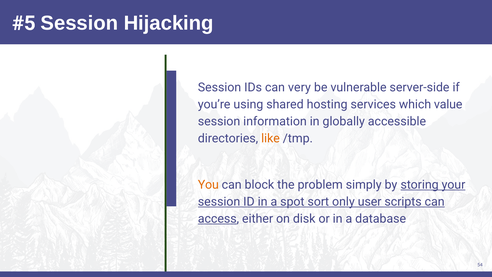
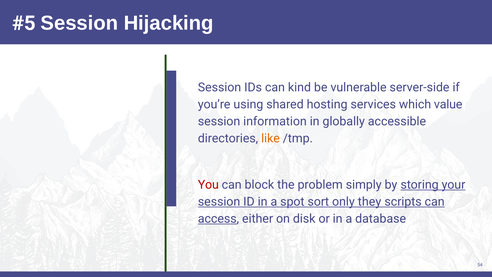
very: very -> kind
You colour: orange -> red
user: user -> they
